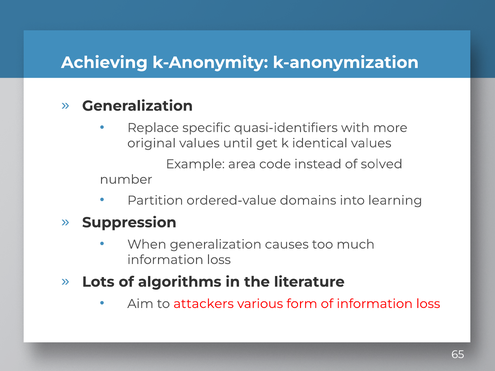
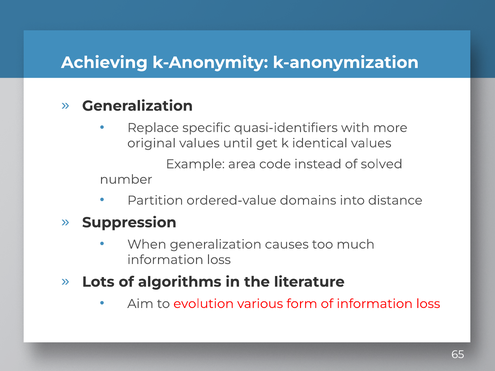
learning: learning -> distance
attackers: attackers -> evolution
